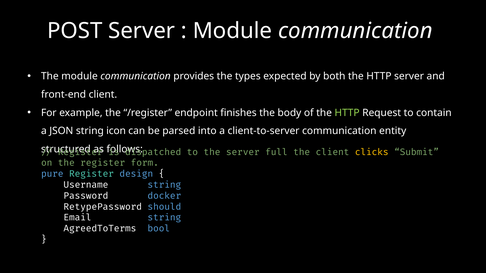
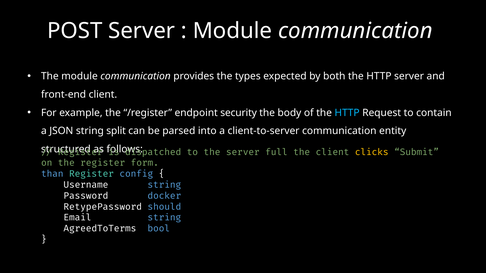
finishes: finishes -> security
HTTP at (347, 113) colour: light green -> light blue
icon: icon -> split
pure: pure -> than
design: design -> config
